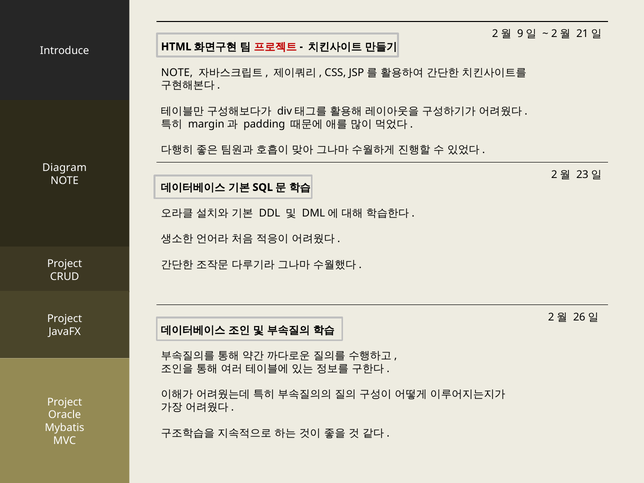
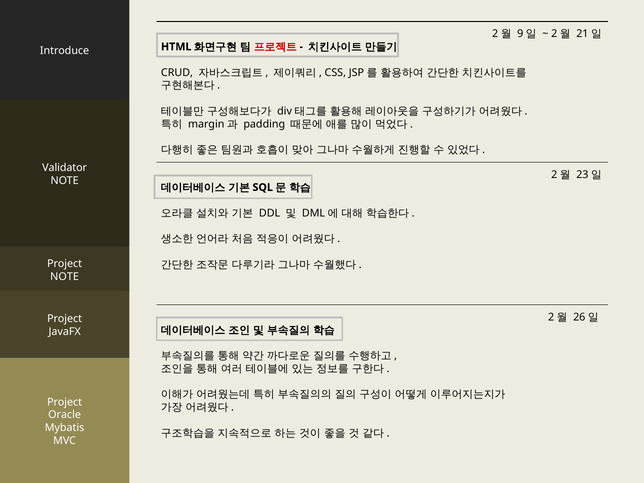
NOTE at (177, 72): NOTE -> CRUD
Diagram: Diagram -> Validator
CRUD at (65, 277): CRUD -> NOTE
